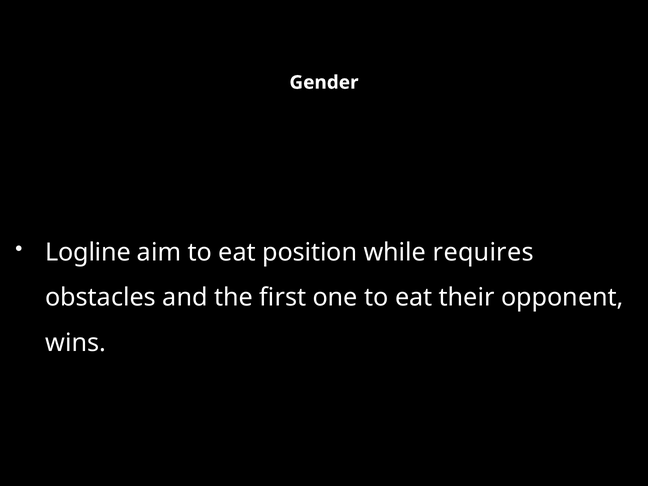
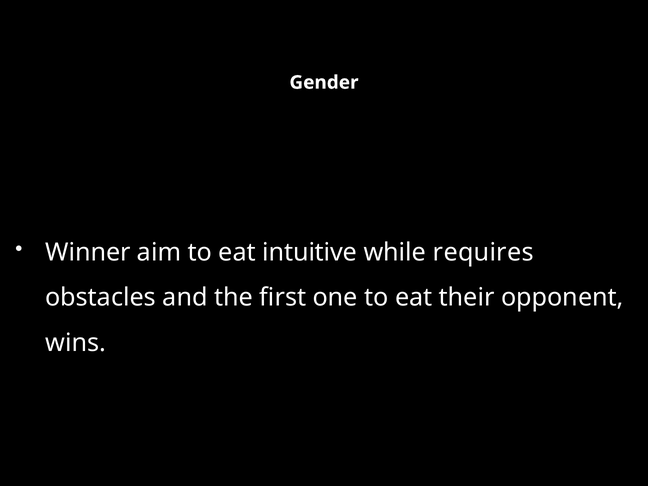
Logline: Logline -> Winner
position: position -> intuitive
